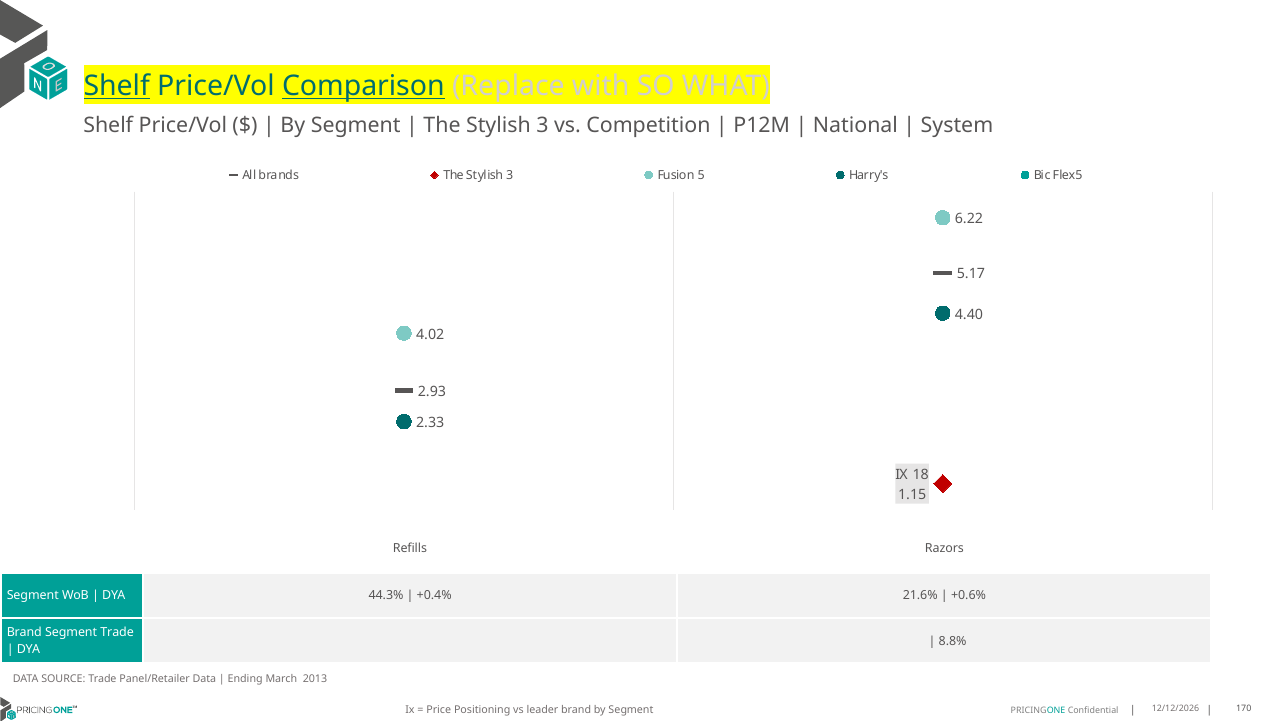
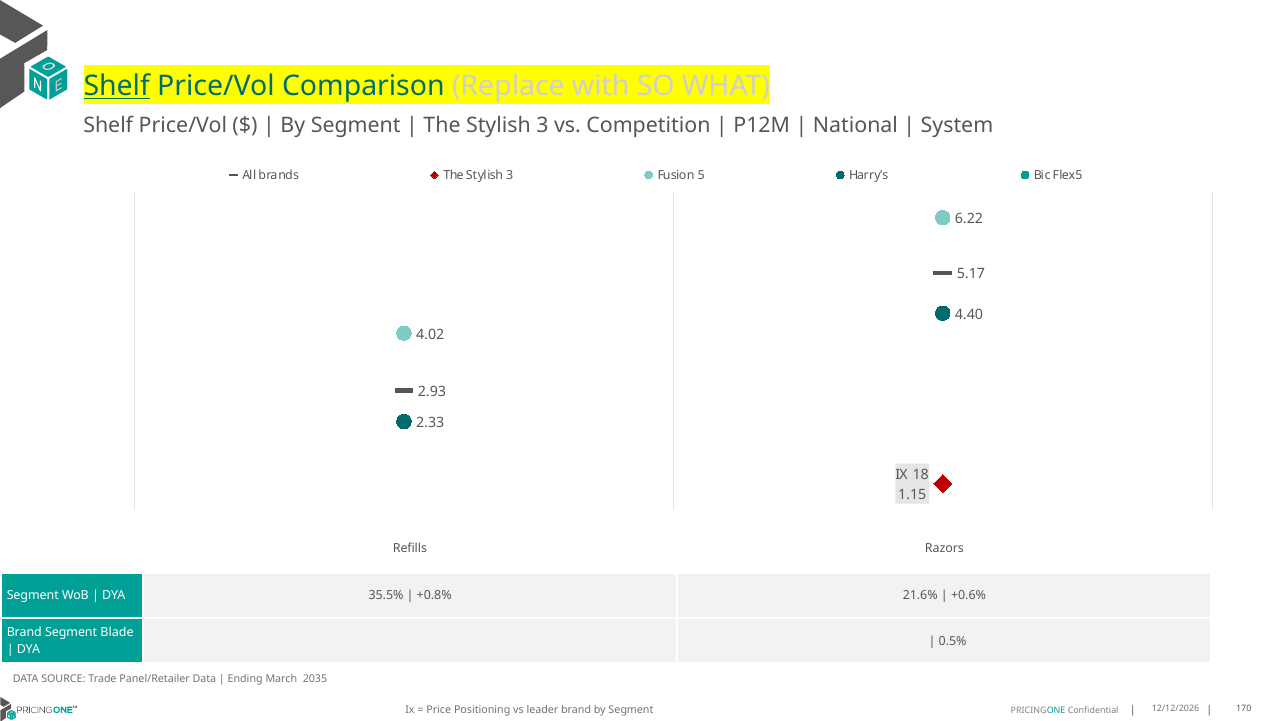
Comparison underline: present -> none
44.3%: 44.3% -> 35.5%
+0.4%: +0.4% -> +0.8%
Segment Trade: Trade -> Blade
8.8%: 8.8% -> 0.5%
2013: 2013 -> 2035
